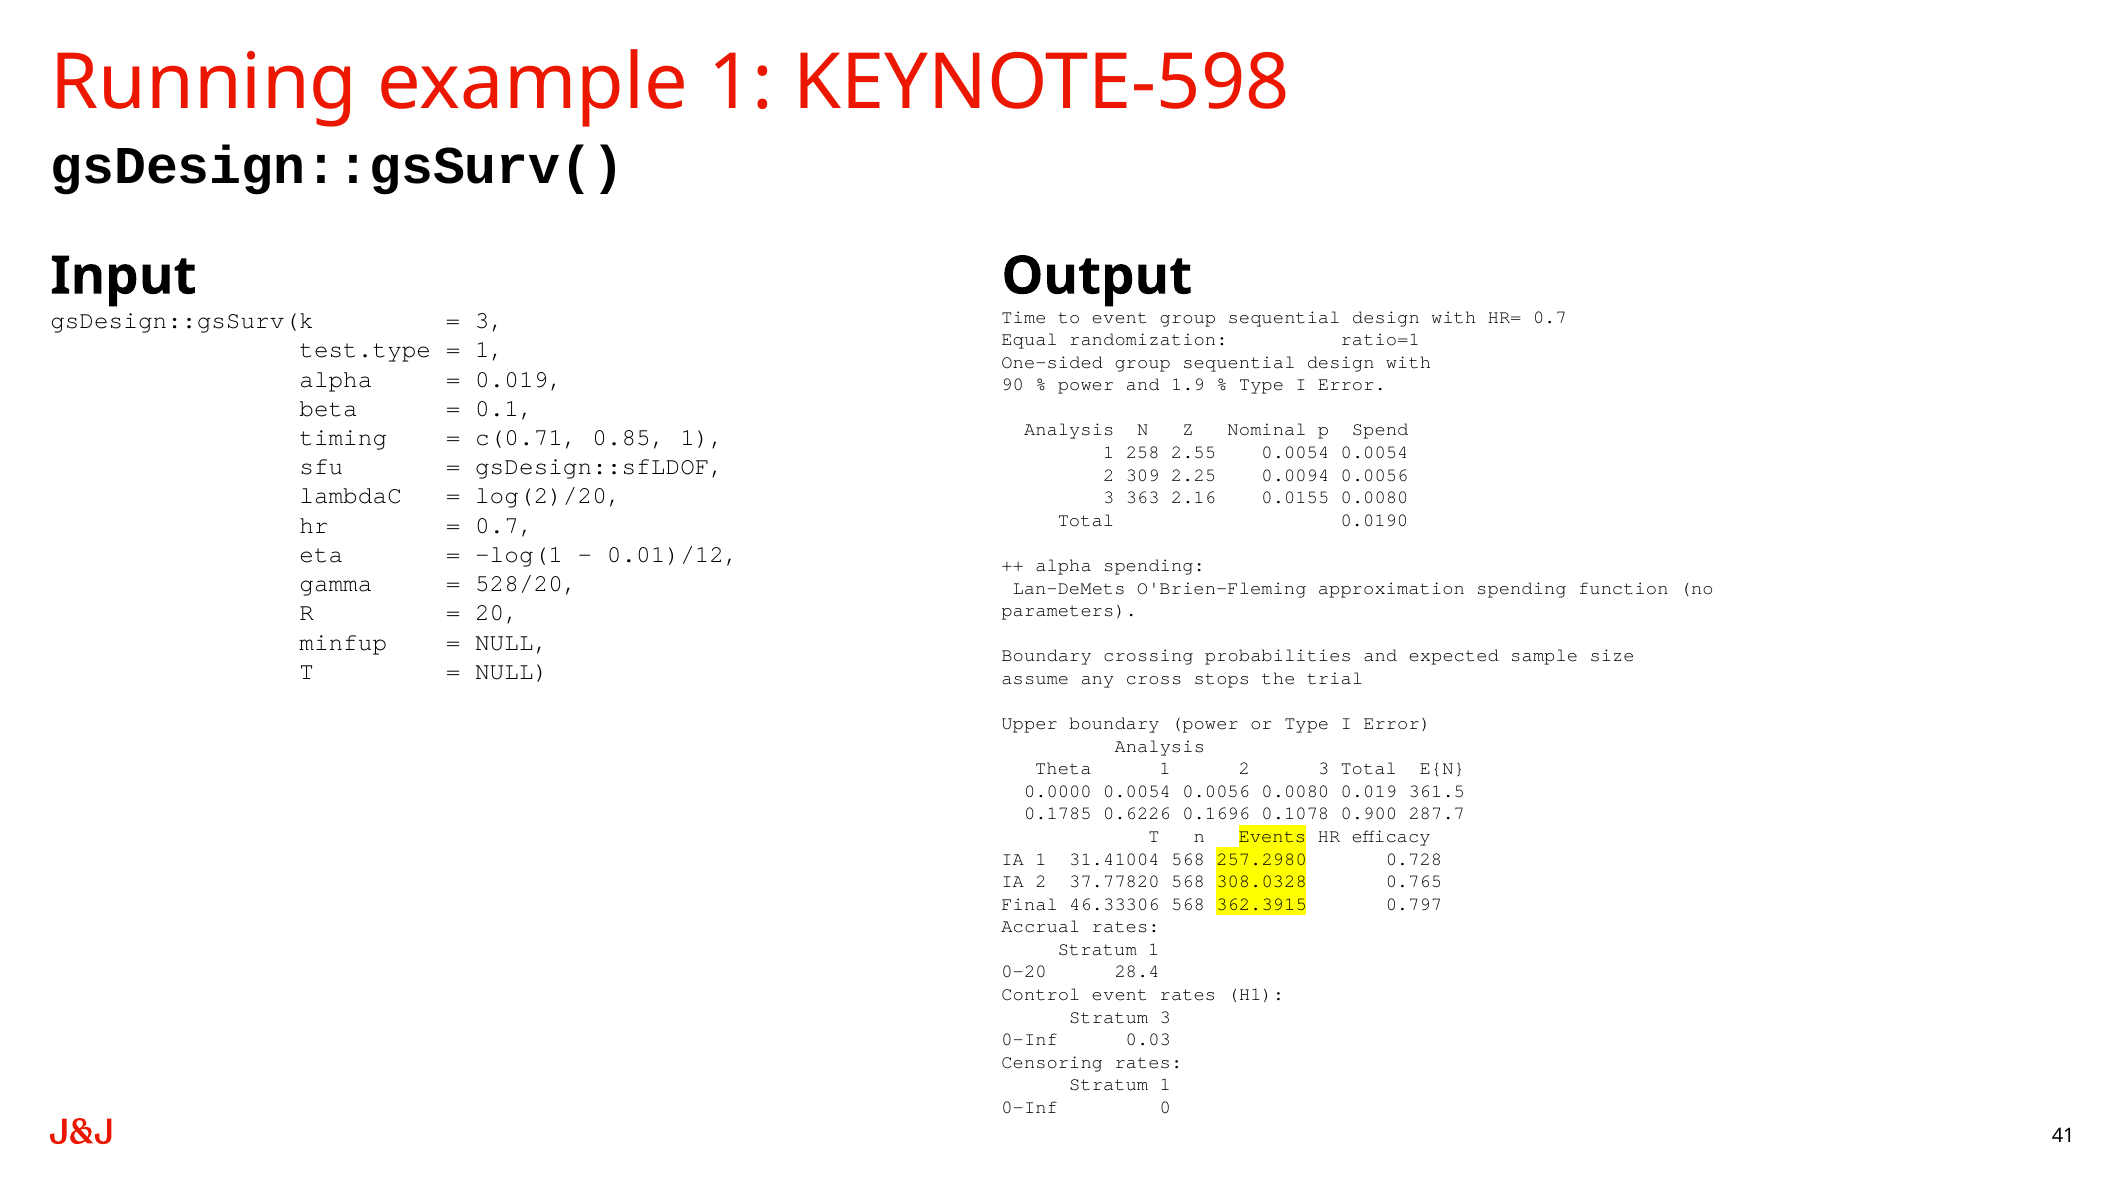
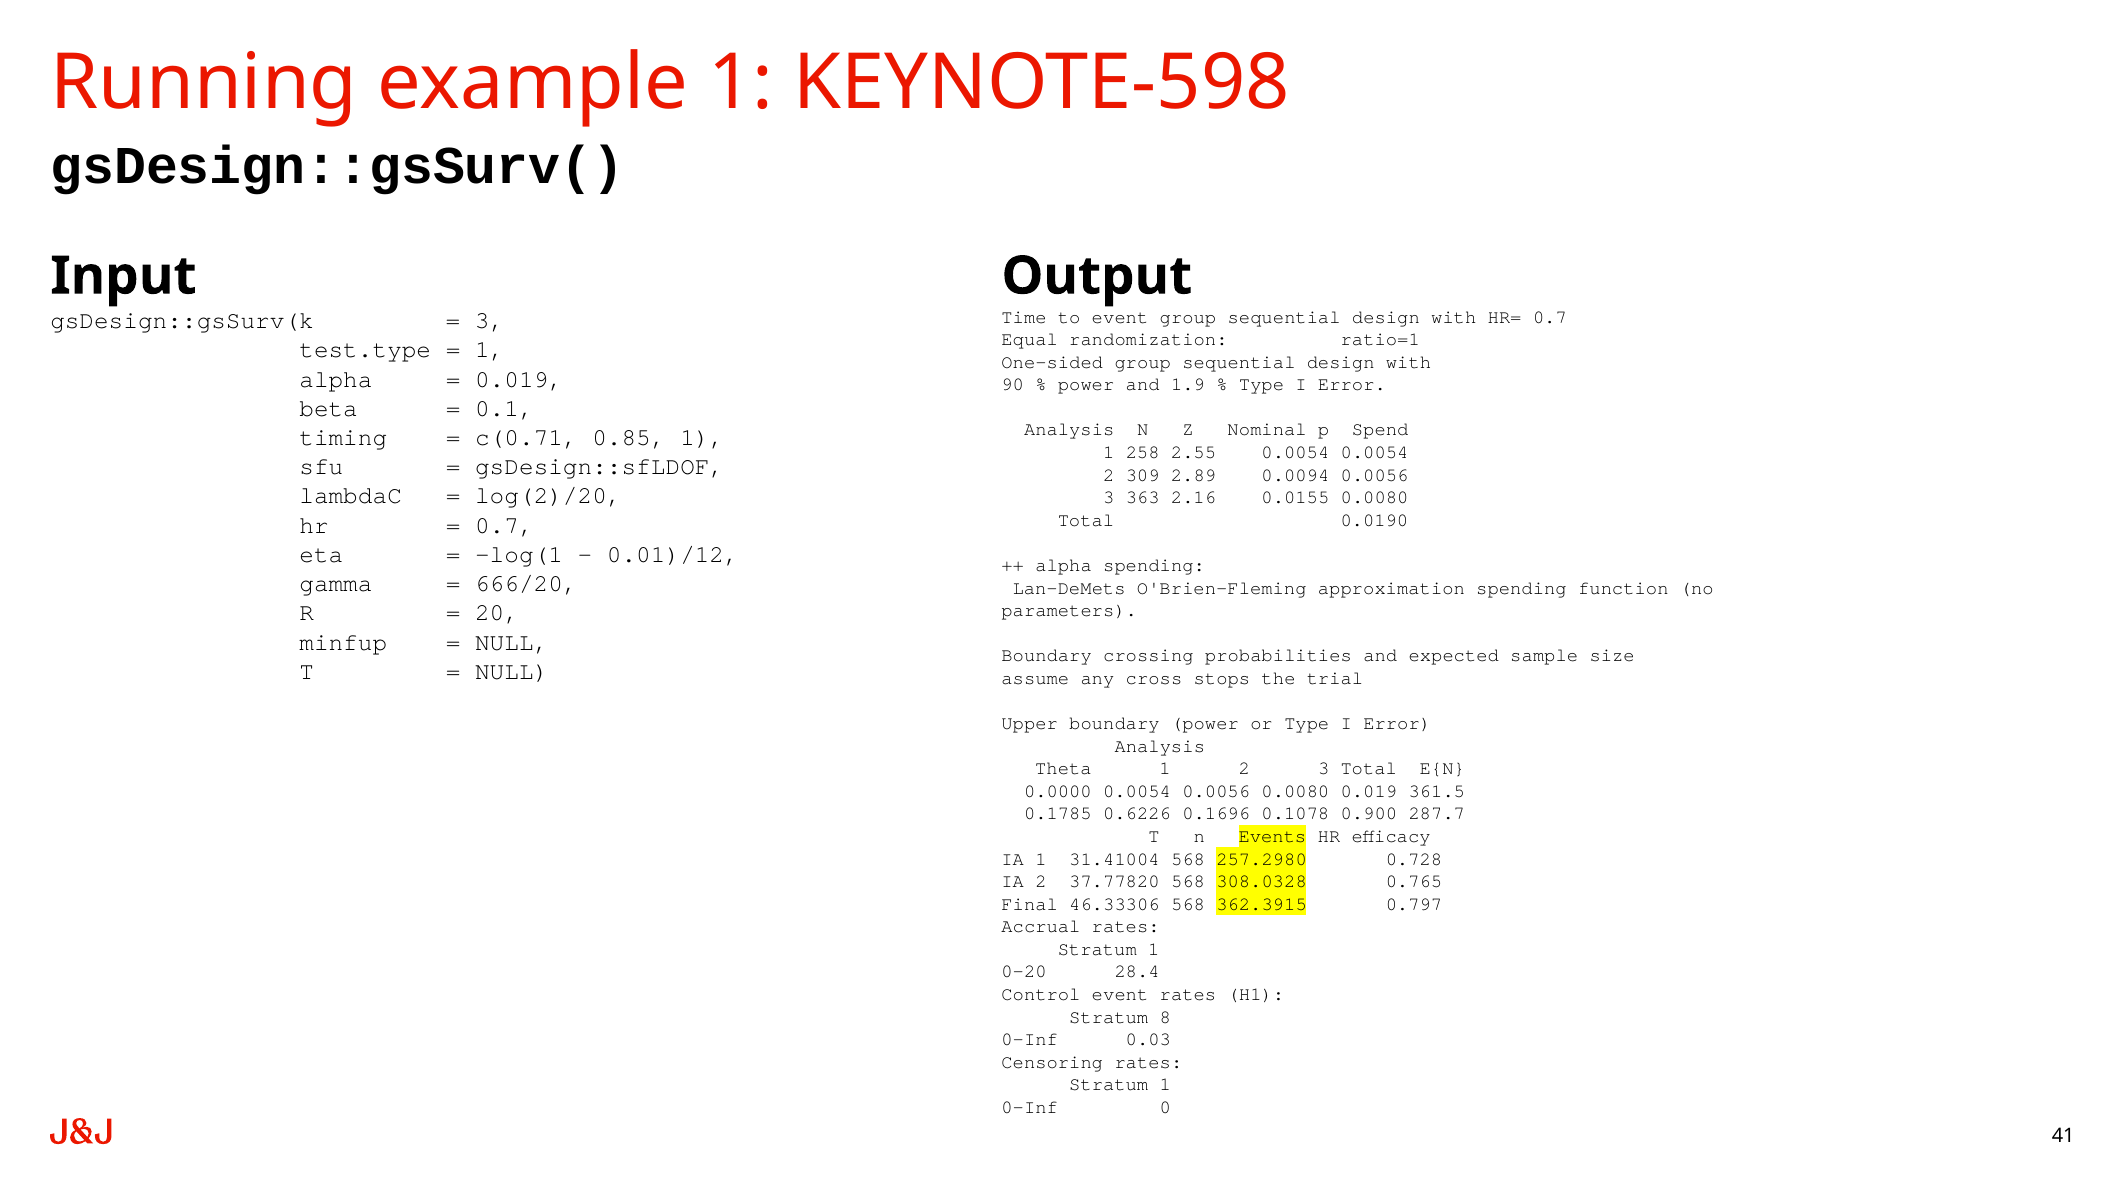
2.25: 2.25 -> 2.89
528/20: 528/20 -> 666/20
Stratum 3: 3 -> 8
